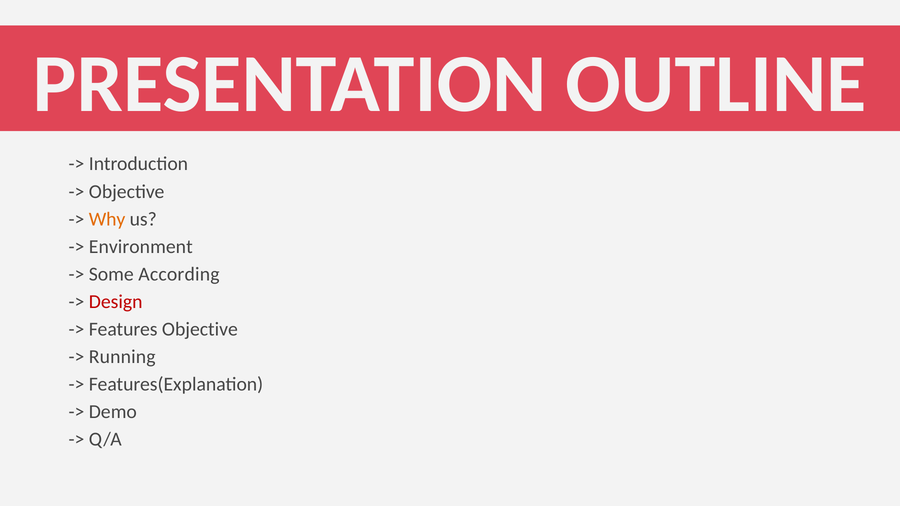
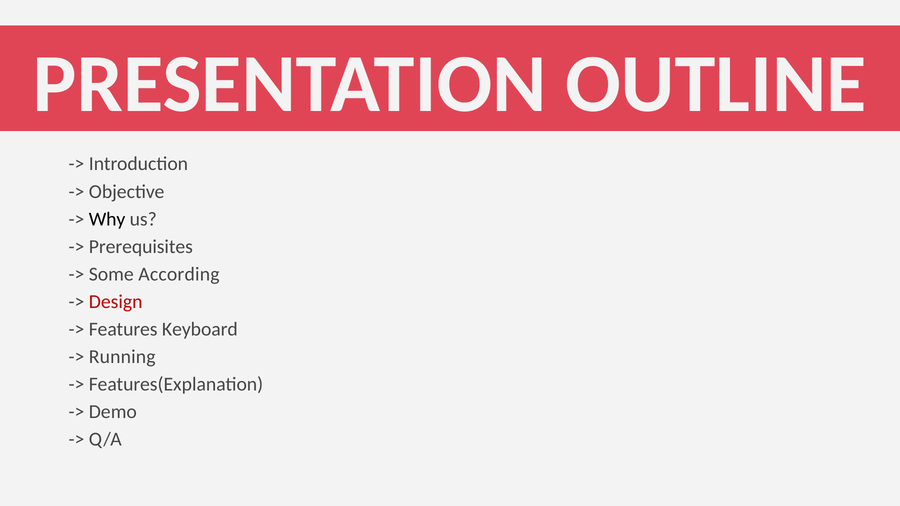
Why colour: orange -> black
Environment: Environment -> Prerequisites
Features Objective: Objective -> Keyboard
